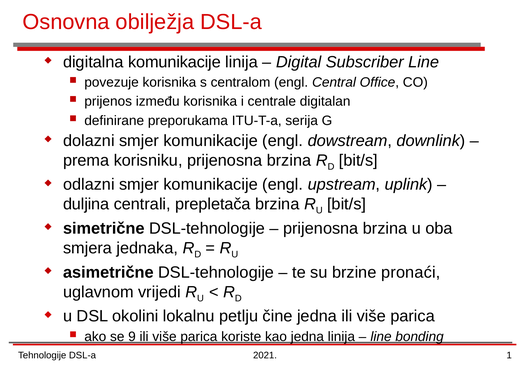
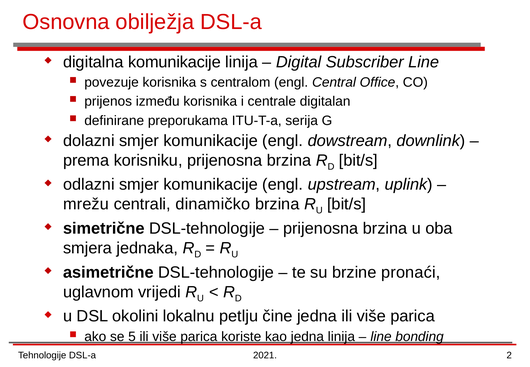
duljina: duljina -> mrežu
prepletača: prepletača -> dinamičko
9: 9 -> 5
1: 1 -> 2
